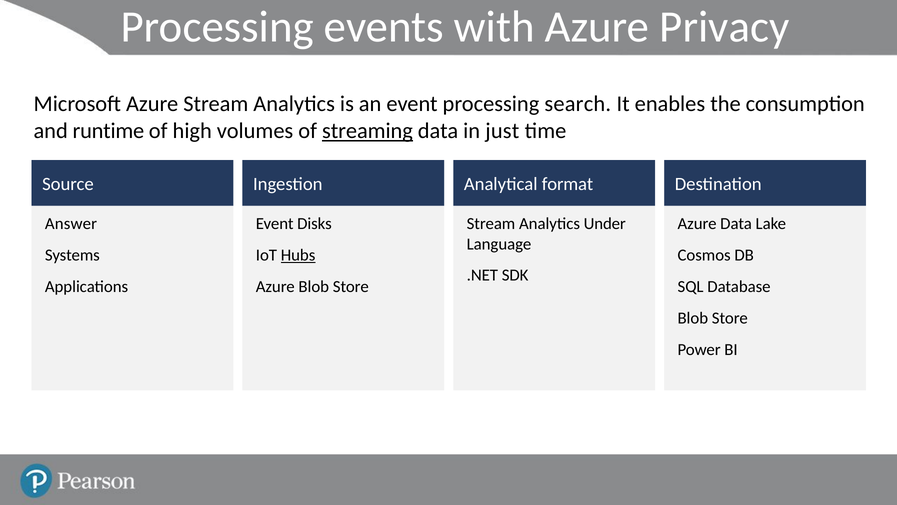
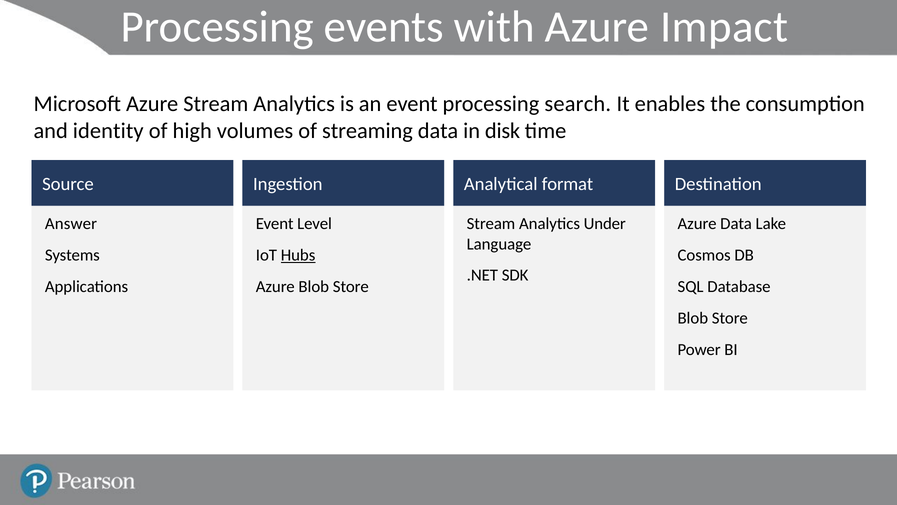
Privacy: Privacy -> Impact
runtime: runtime -> identity
streaming underline: present -> none
just: just -> disk
Disks: Disks -> Level
